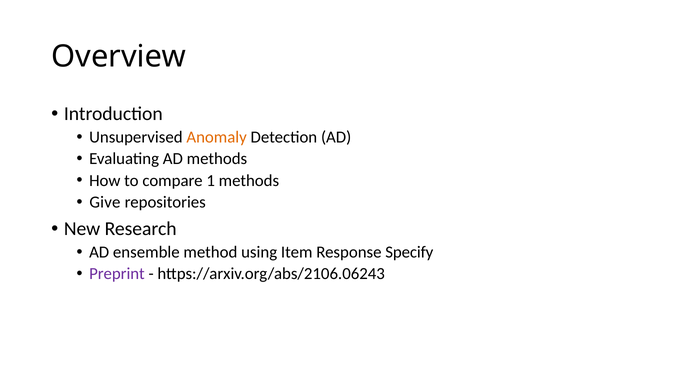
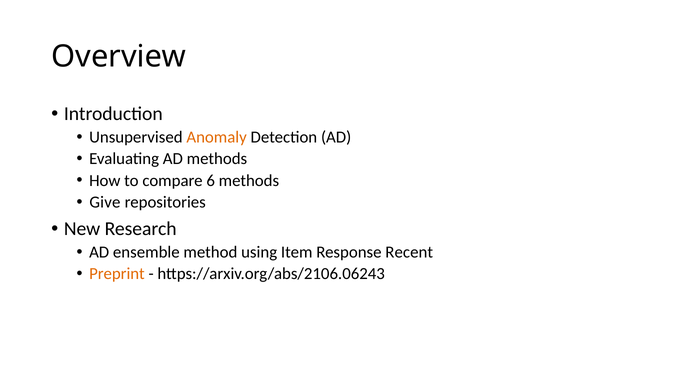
1: 1 -> 6
Specify: Specify -> Recent
Preprint colour: purple -> orange
